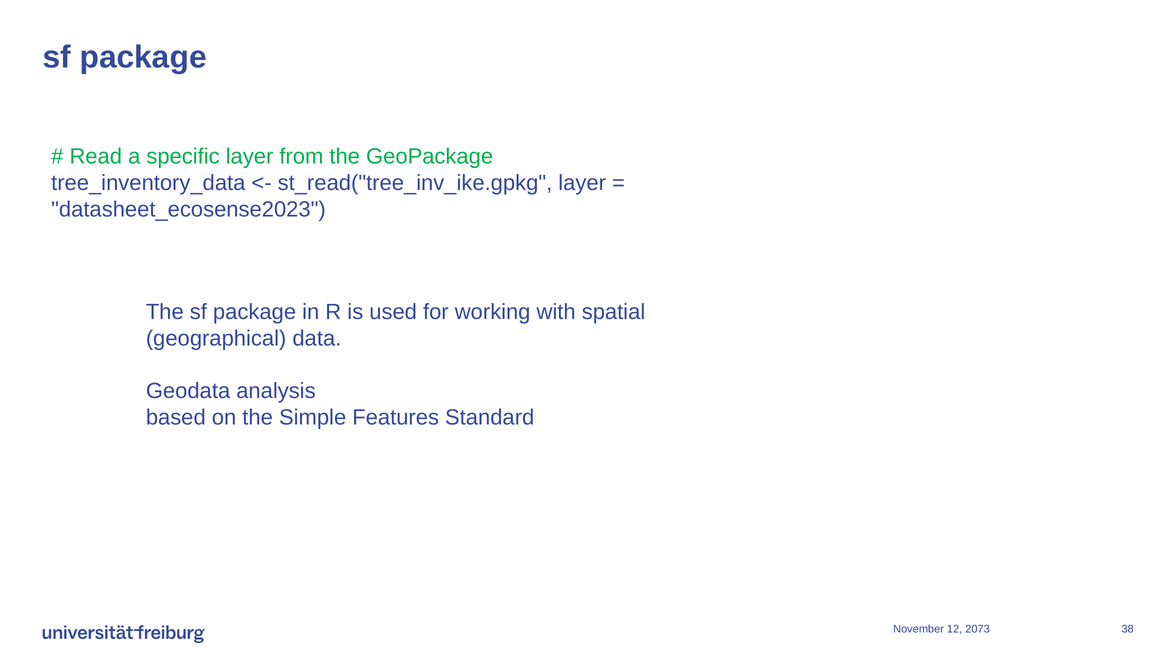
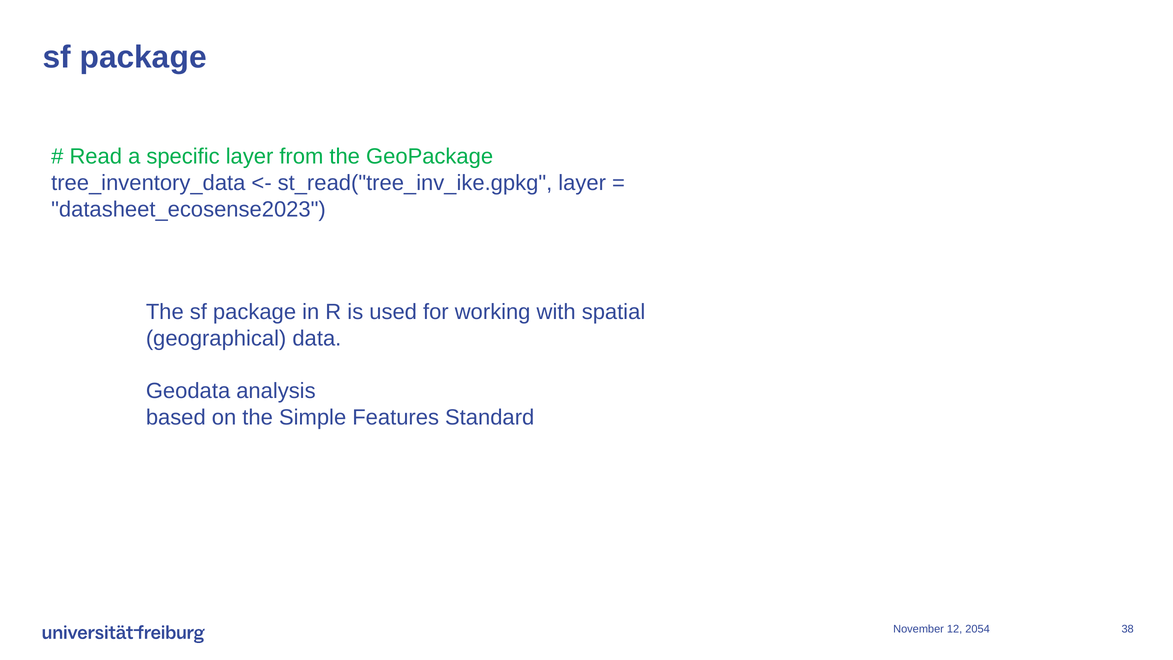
2073: 2073 -> 2054
